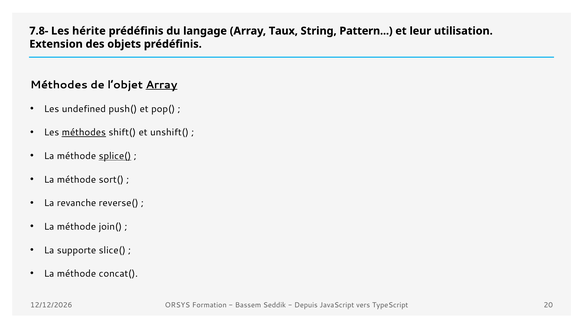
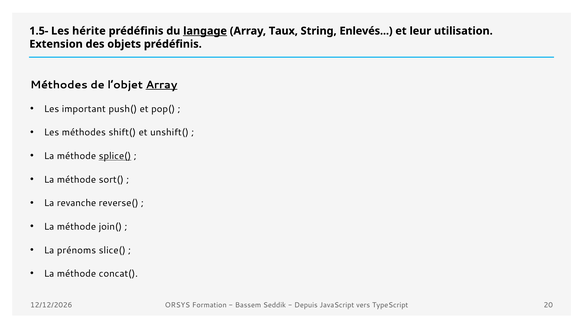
7.8-: 7.8- -> 1.5-
langage underline: none -> present
Pattern: Pattern -> Enlevés
undefined: undefined -> important
méthodes at (84, 132) underline: present -> none
supporte: supporte -> prénoms
